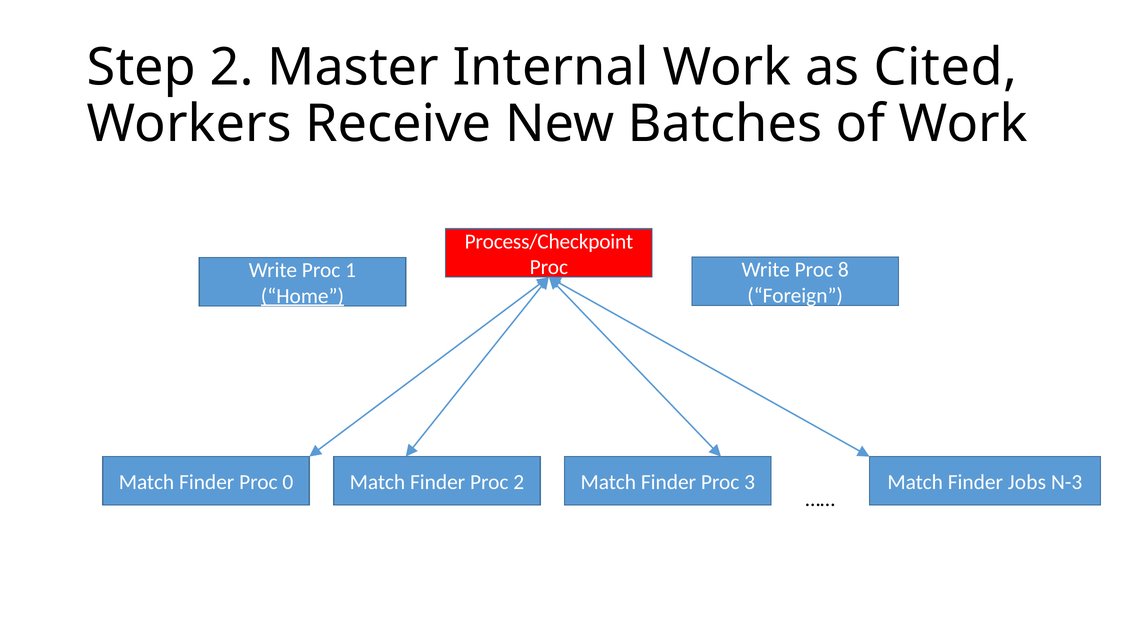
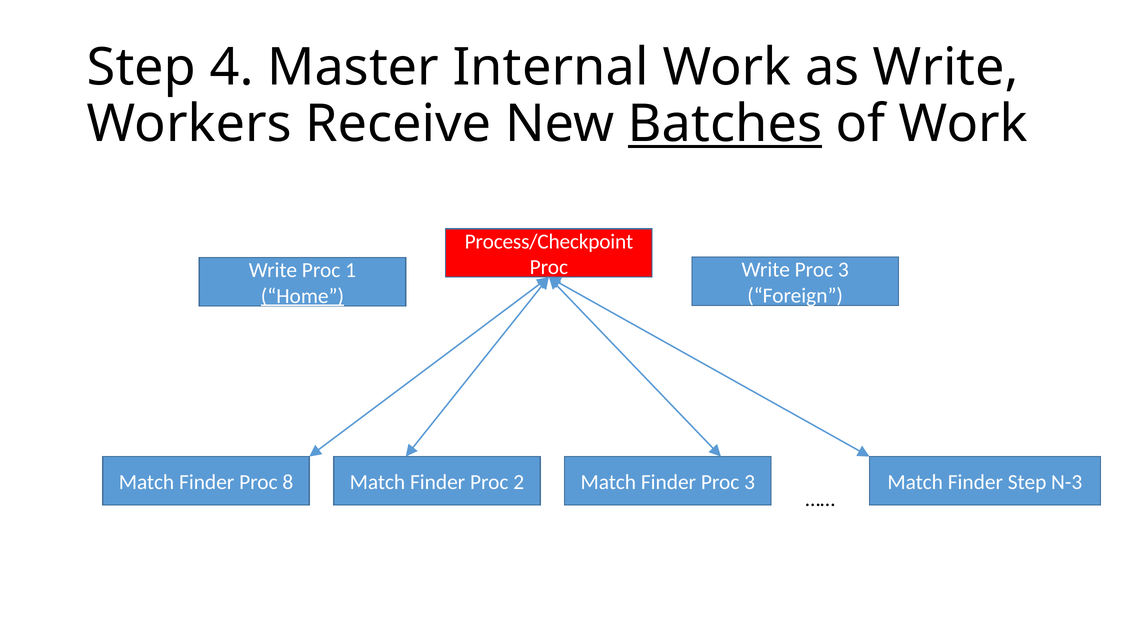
Step 2: 2 -> 4
as Cited: Cited -> Write
Batches underline: none -> present
Write Proc 8: 8 -> 3
0: 0 -> 8
Finder Jobs: Jobs -> Step
